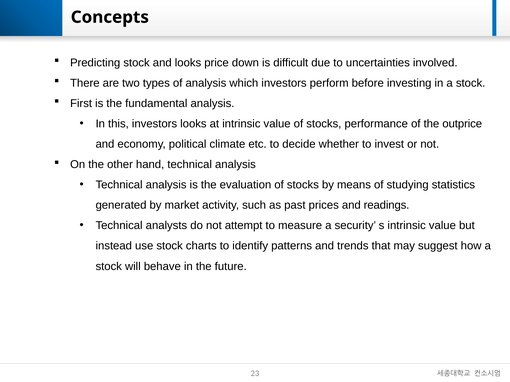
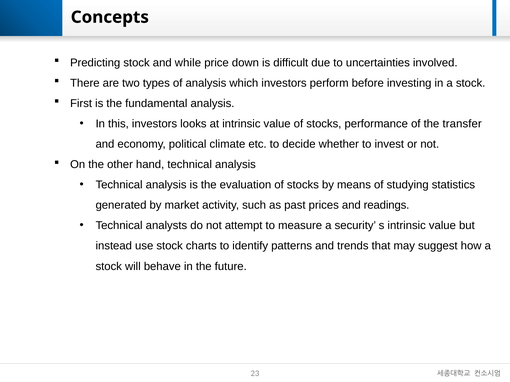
and looks: looks -> while
outprice: outprice -> transfer
